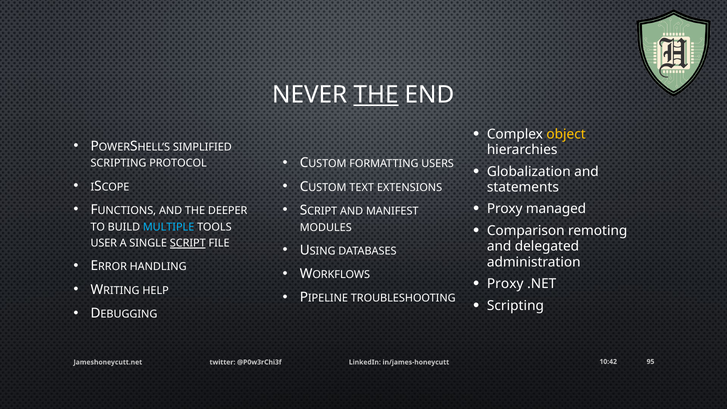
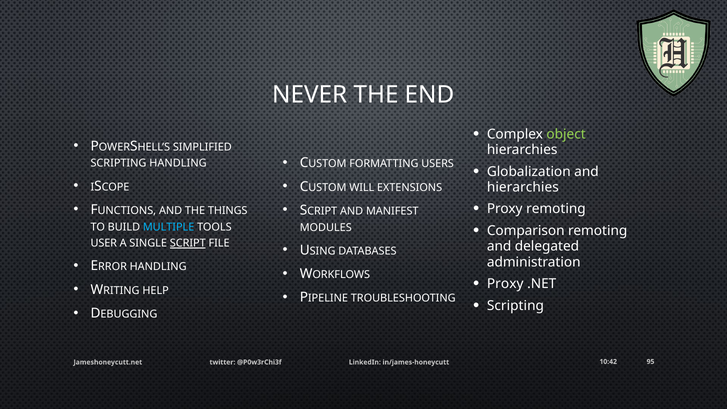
THE at (376, 95) underline: present -> none
object colour: yellow -> light green
SCRIPTING PROTOCOL: PROTOCOL -> HANDLING
TEXT: TEXT -> WILL
statements at (523, 187): statements -> hierarchies
Proxy managed: managed -> remoting
DEEPER: DEEPER -> THINGS
